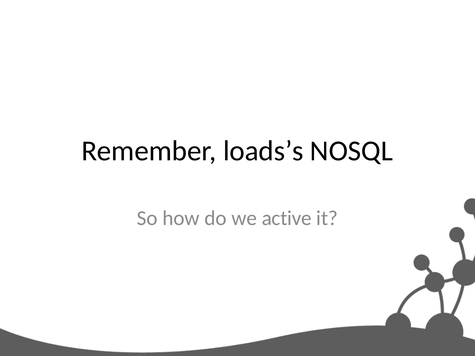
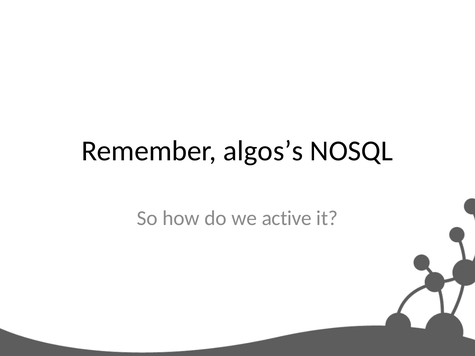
loads’s: loads’s -> algos’s
